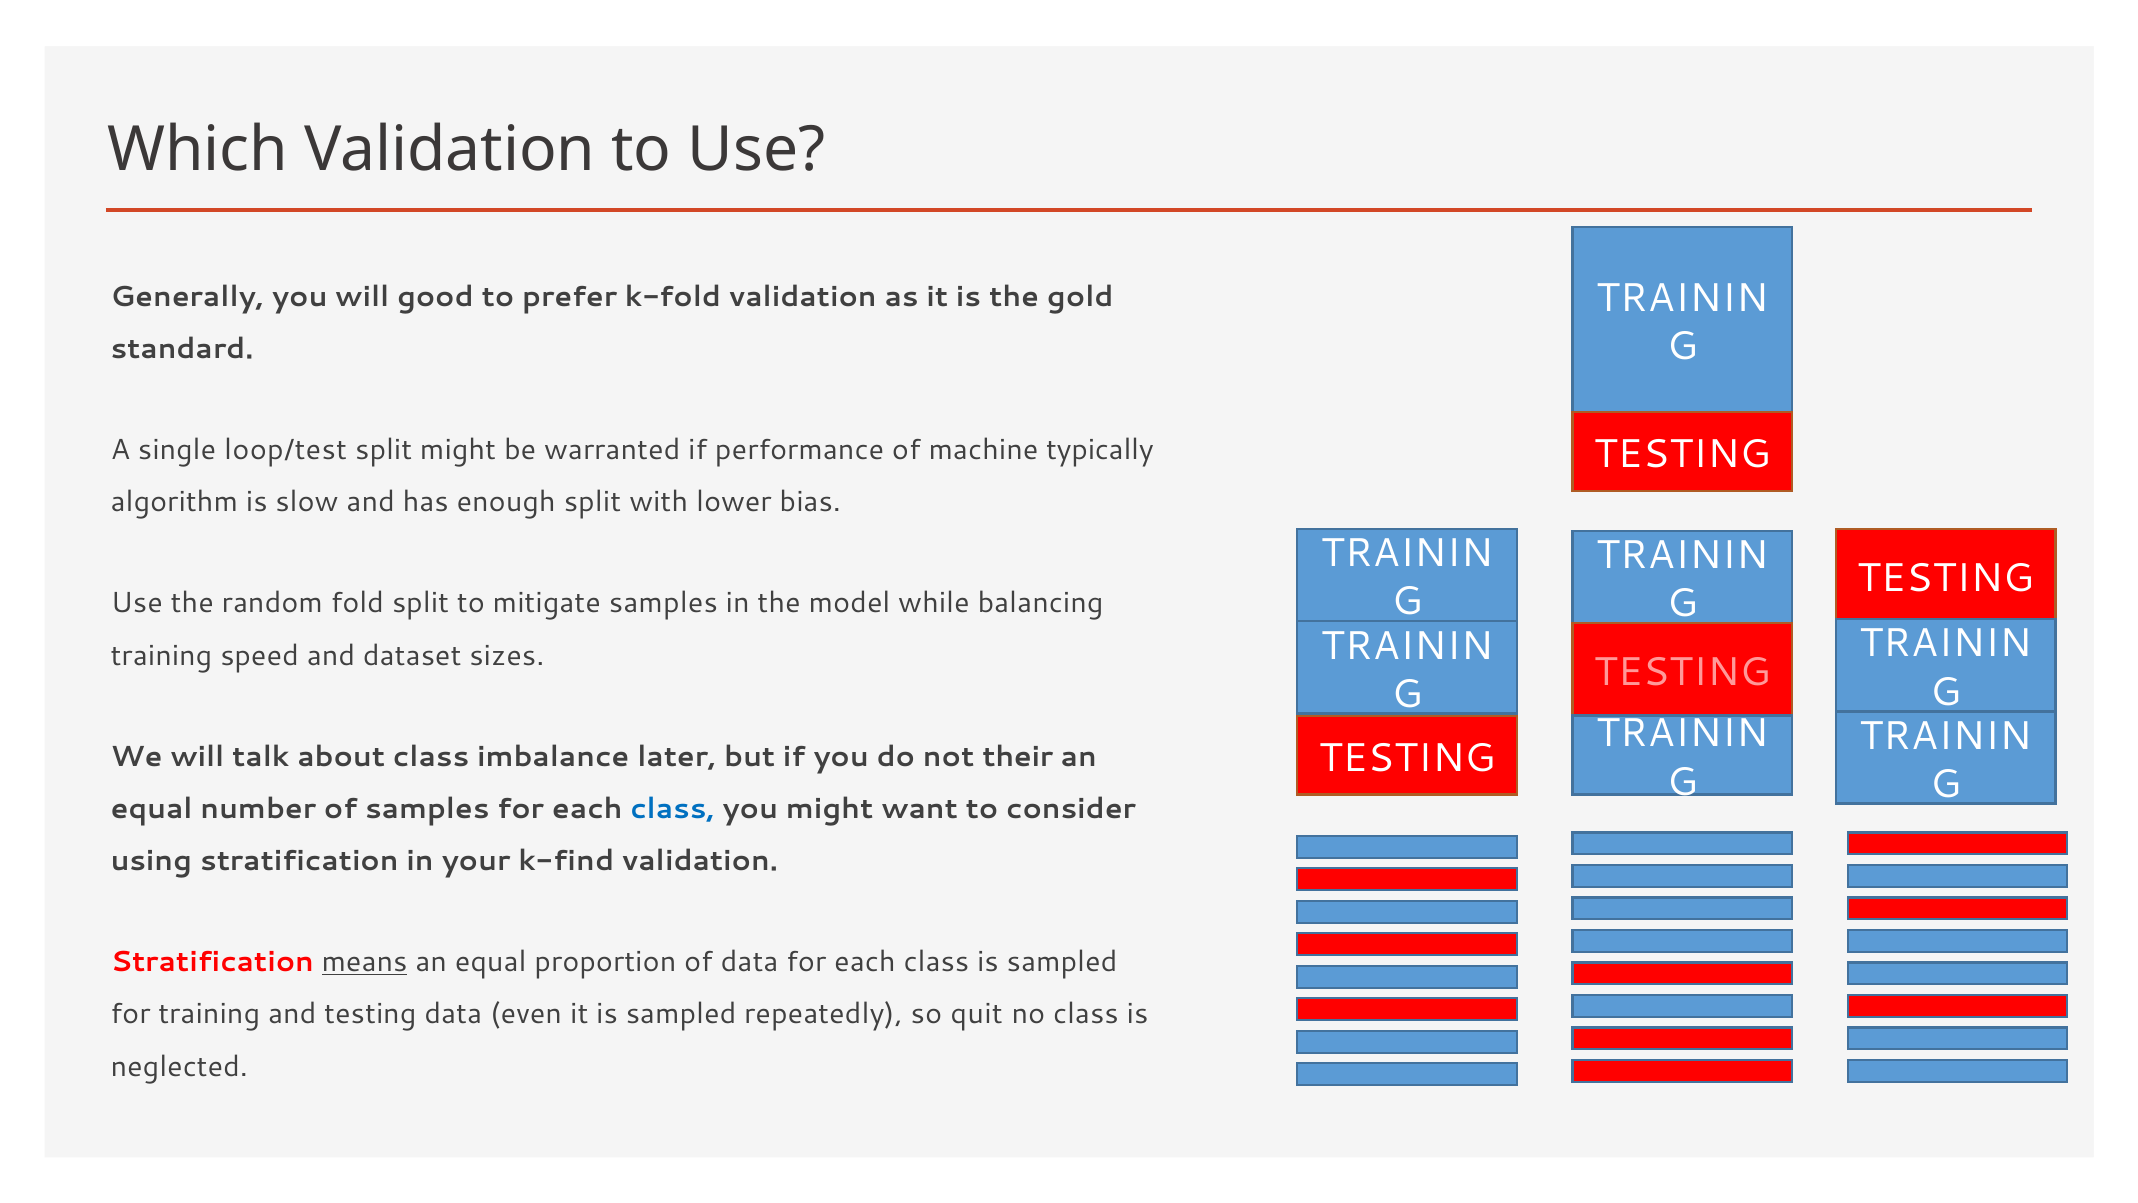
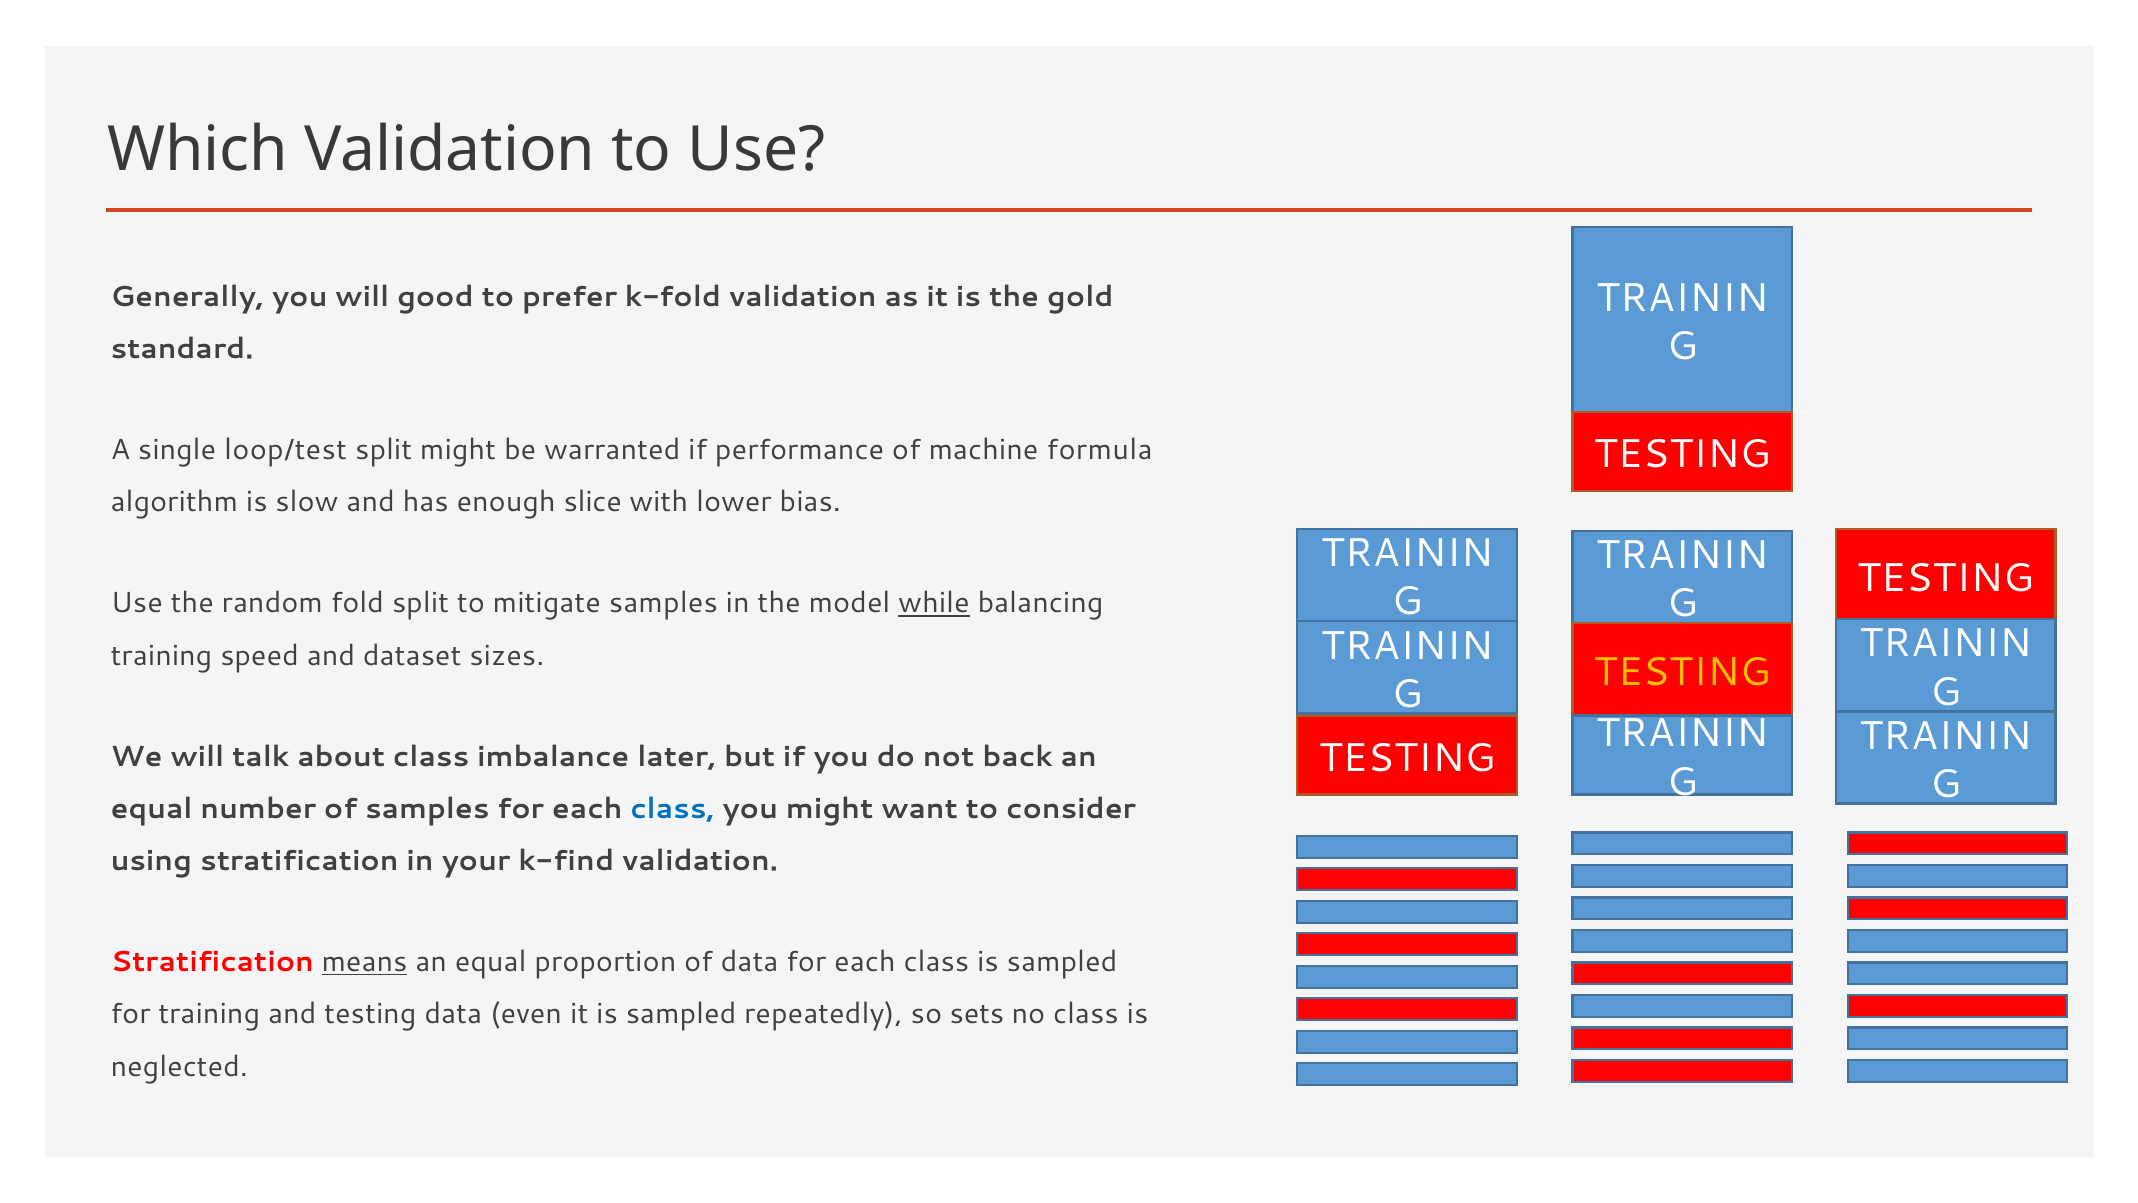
typically: typically -> formula
enough split: split -> slice
while underline: none -> present
TESTING at (1682, 672) colour: pink -> yellow
their: their -> back
quit: quit -> sets
